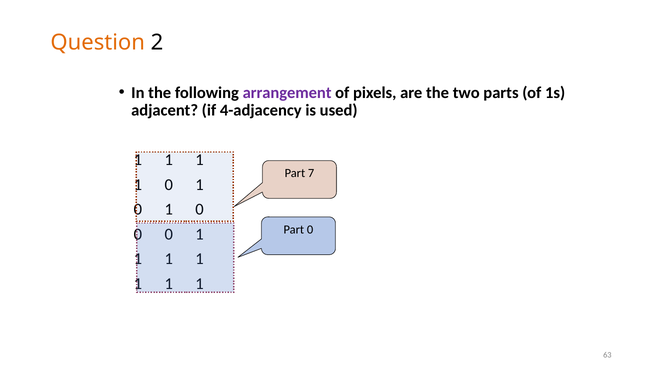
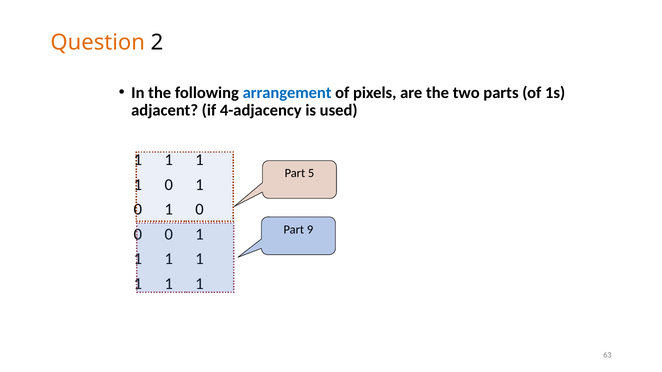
arrangement colour: purple -> blue
7: 7 -> 5
Part 0: 0 -> 9
